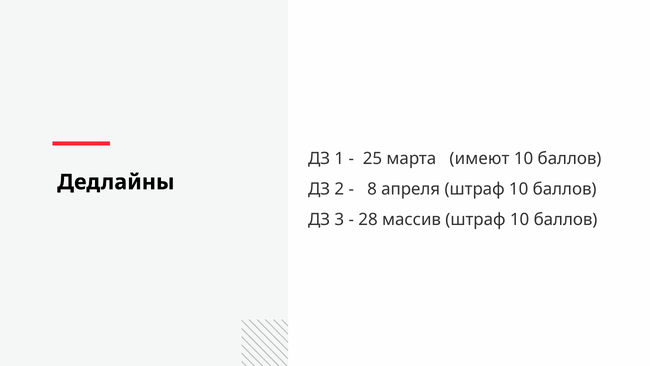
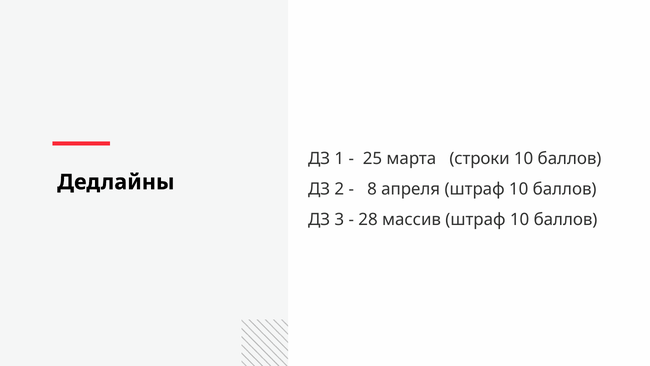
имеют: имеют -> строки
